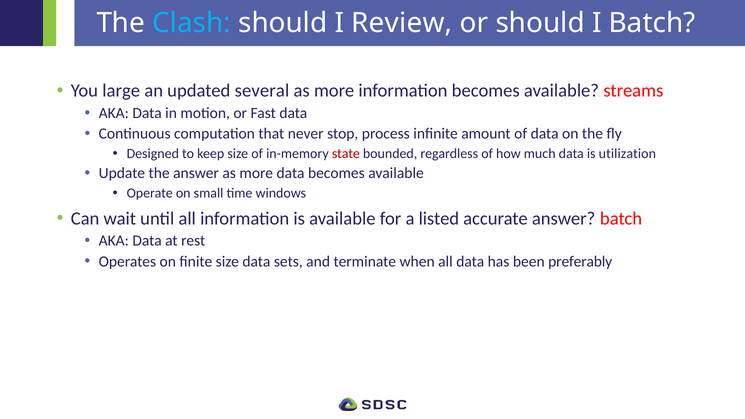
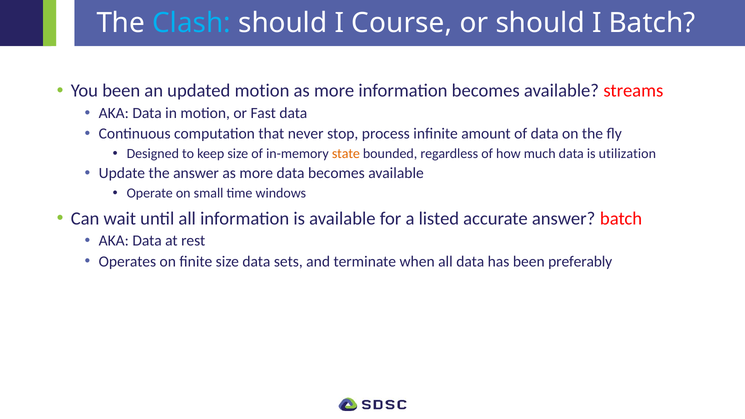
Review: Review -> Course
You large: large -> been
updated several: several -> motion
state colour: red -> orange
